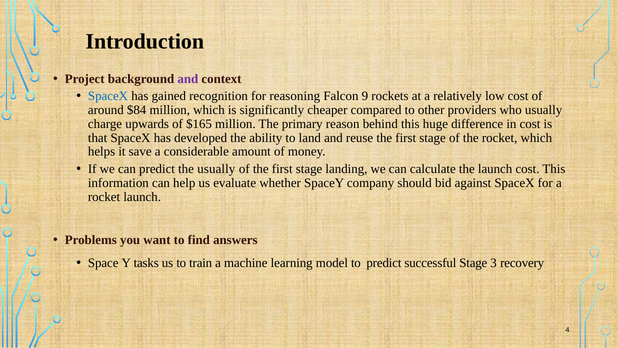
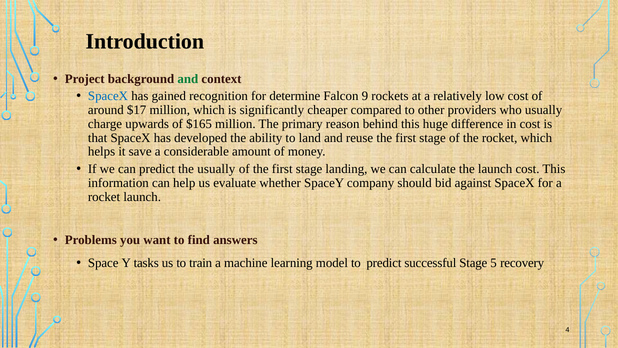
and at (188, 79) colour: purple -> green
reasoning: reasoning -> determine
$84: $84 -> $17
3: 3 -> 5
